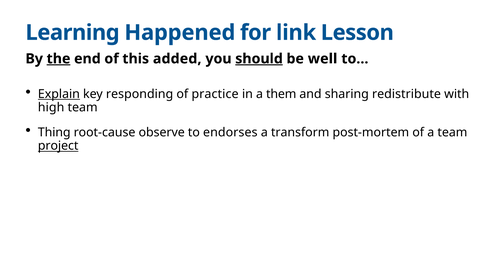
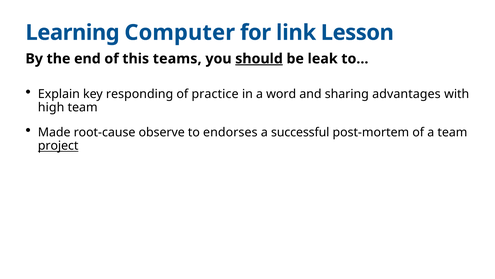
Happened: Happened -> Computer
the underline: present -> none
added: added -> teams
well: well -> leak
Explain underline: present -> none
them: them -> word
redistribute: redistribute -> advantages
Thing: Thing -> Made
transform: transform -> successful
